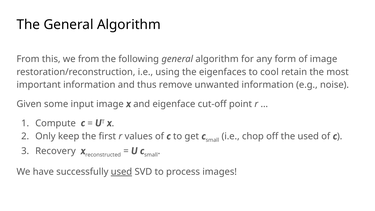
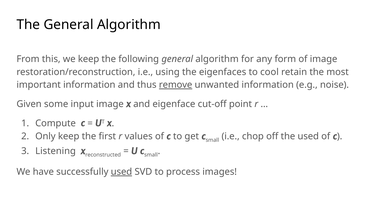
we from: from -> keep
remove underline: none -> present
Recovery: Recovery -> Listening
